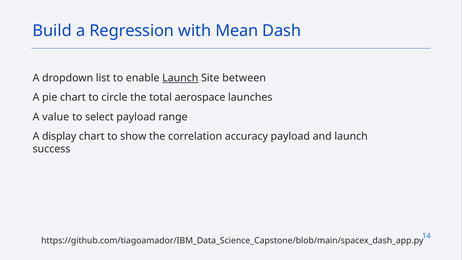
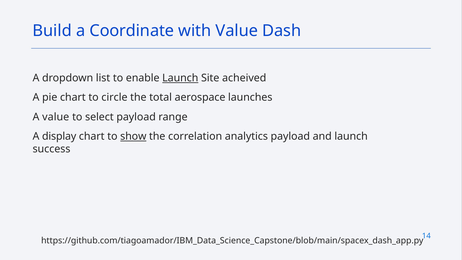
Regression: Regression -> Coordinate
with Mean: Mean -> Value
between: between -> acheived
show underline: none -> present
accuracy: accuracy -> analytics
